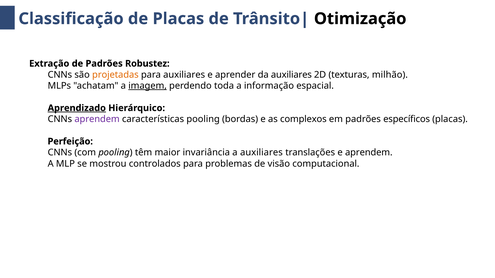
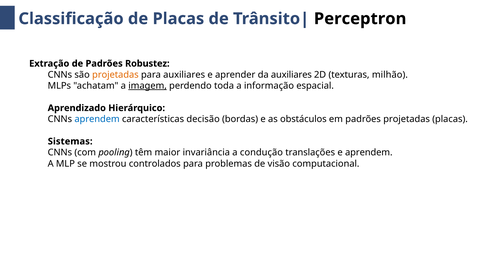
Otimização: Otimização -> Perceptron
Aprendizado underline: present -> none
aprendem at (97, 119) colour: purple -> blue
características pooling: pooling -> decisão
complexos: complexos -> obstáculos
padrões específicos: específicos -> projetadas
Perfeição: Perfeição -> Sistemas
a auxiliares: auxiliares -> condução
